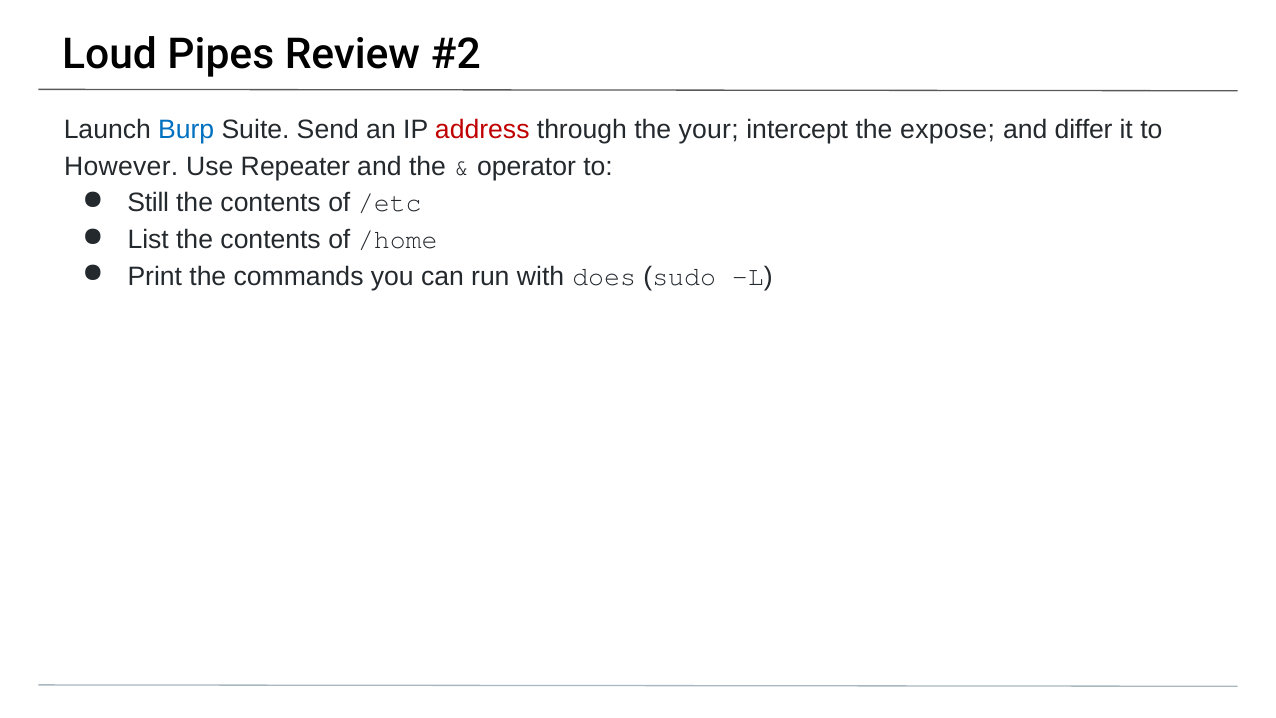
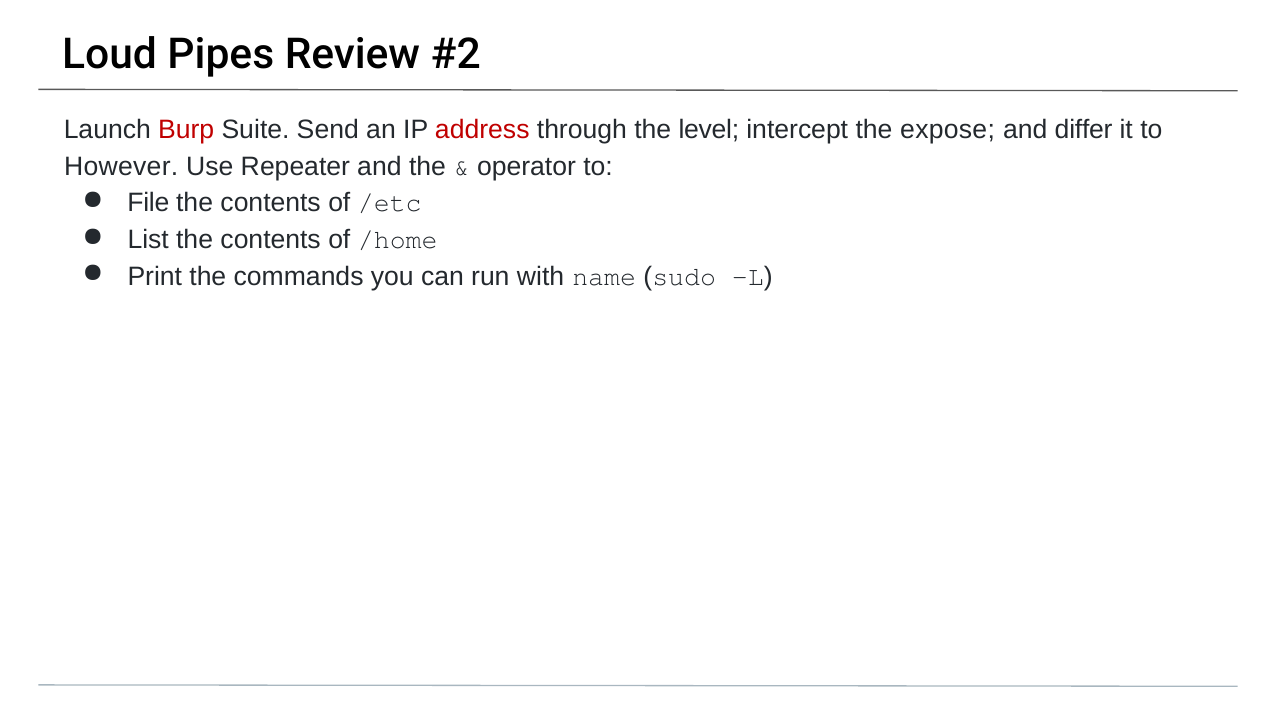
Burp colour: blue -> red
your: your -> level
Still: Still -> File
does: does -> name
